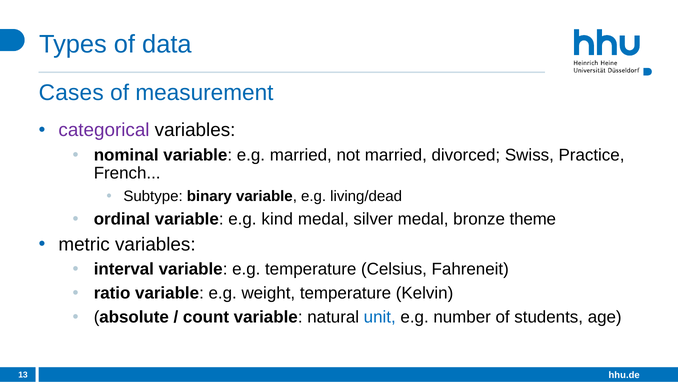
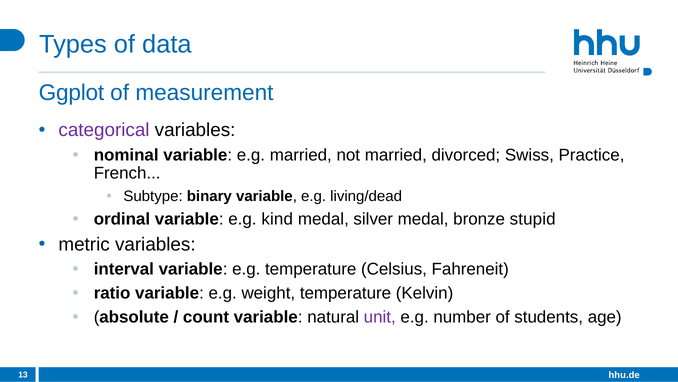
Cases: Cases -> Ggplot
theme: theme -> stupid
unit colour: blue -> purple
